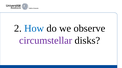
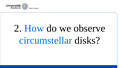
circumstellar colour: purple -> blue
